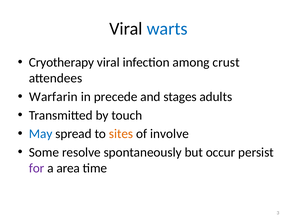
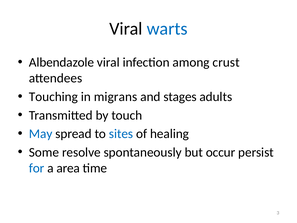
Cryotherapy: Cryotherapy -> Albendazole
Warfarin: Warfarin -> Touching
precede: precede -> migrans
sites colour: orange -> blue
involve: involve -> healing
for colour: purple -> blue
